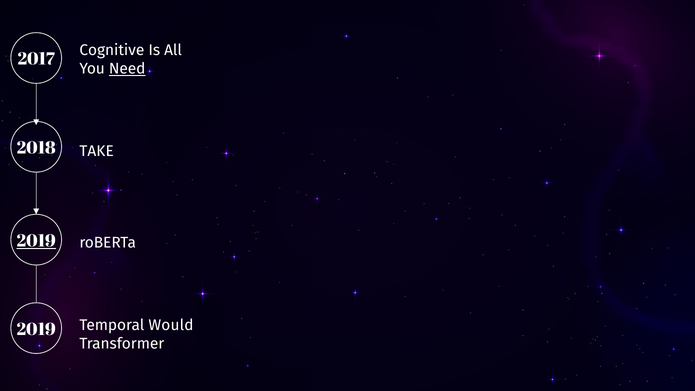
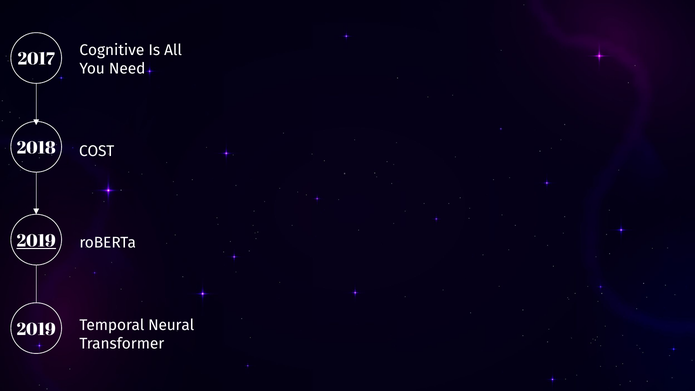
Need underline: present -> none
TAKE: TAKE -> COST
Would: Would -> Neural
